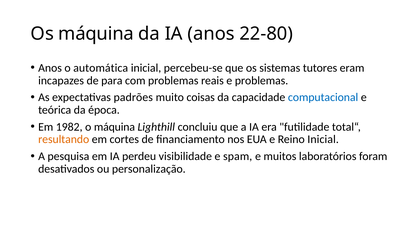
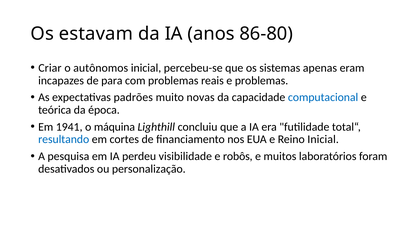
Os máquina: máquina -> estavam
22-80: 22-80 -> 86-80
Anos at (50, 68): Anos -> Criar
automática: automática -> autônomos
tutores: tutores -> apenas
coisas: coisas -> novas
1982: 1982 -> 1941
resultando colour: orange -> blue
spam: spam -> robôs
